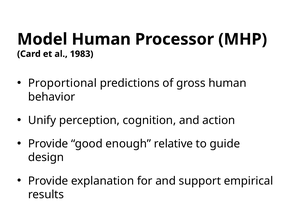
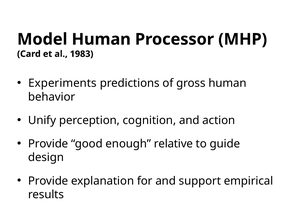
Proportional: Proportional -> Experiments
